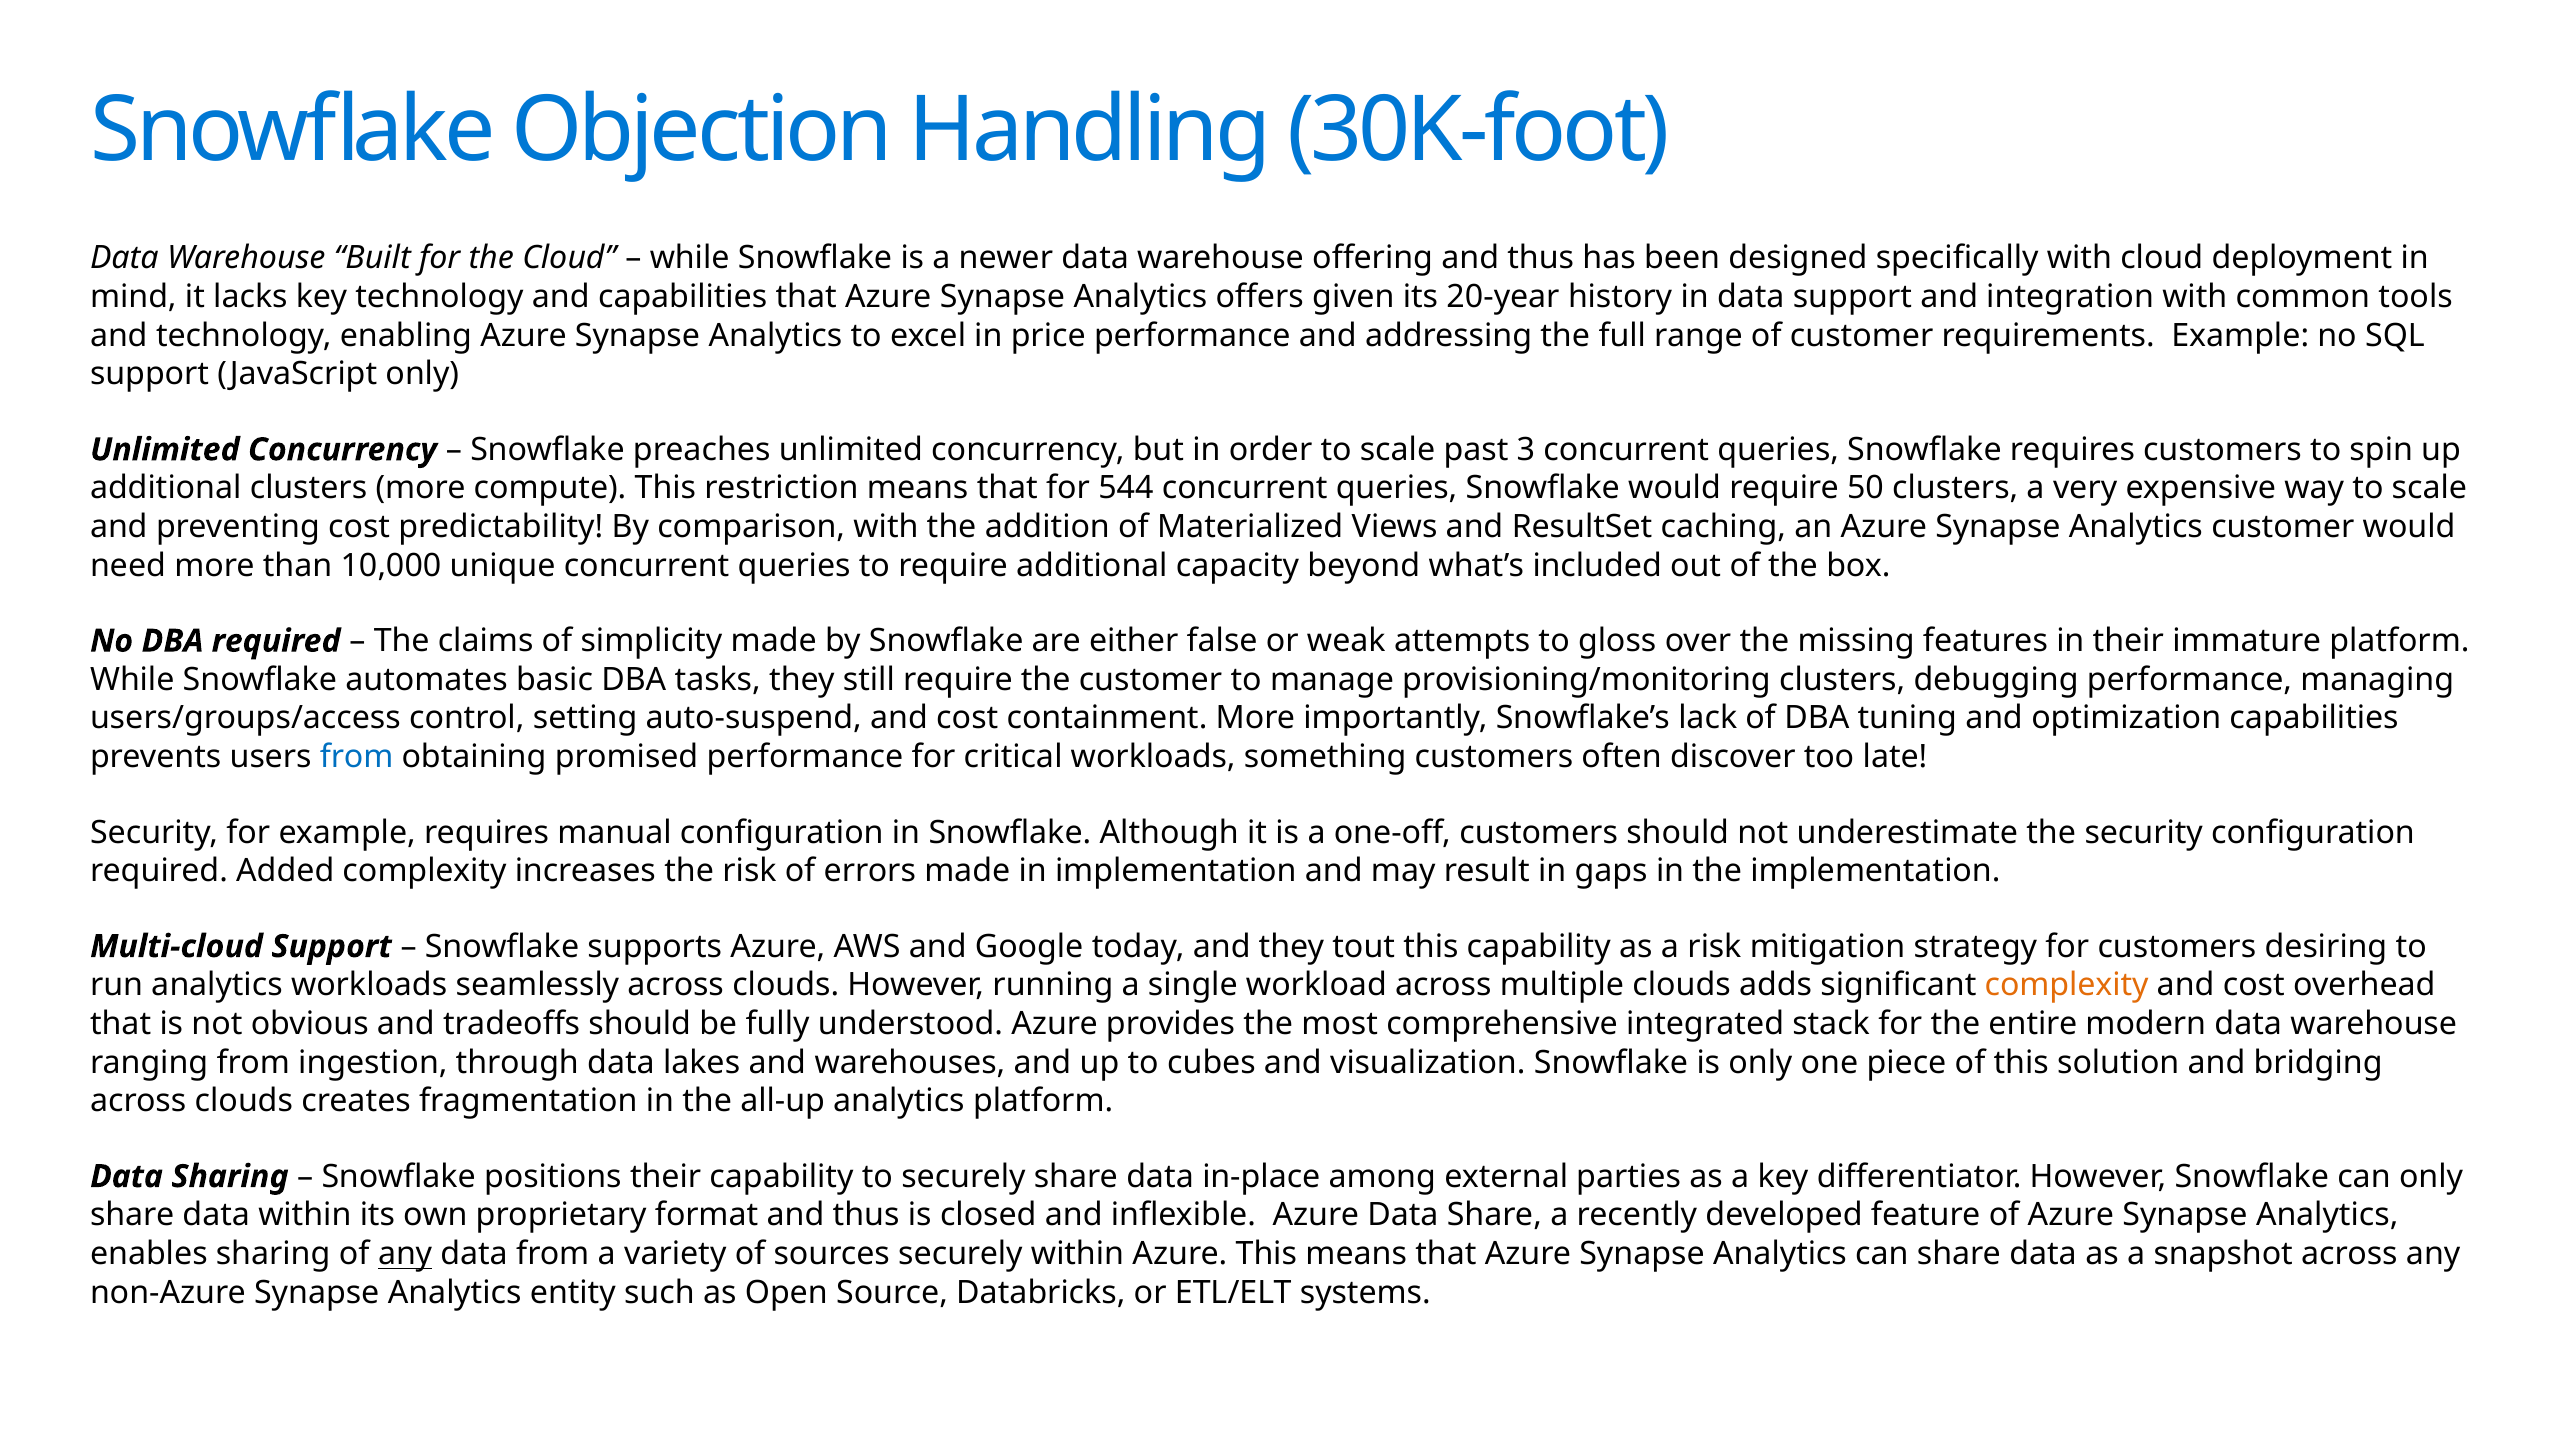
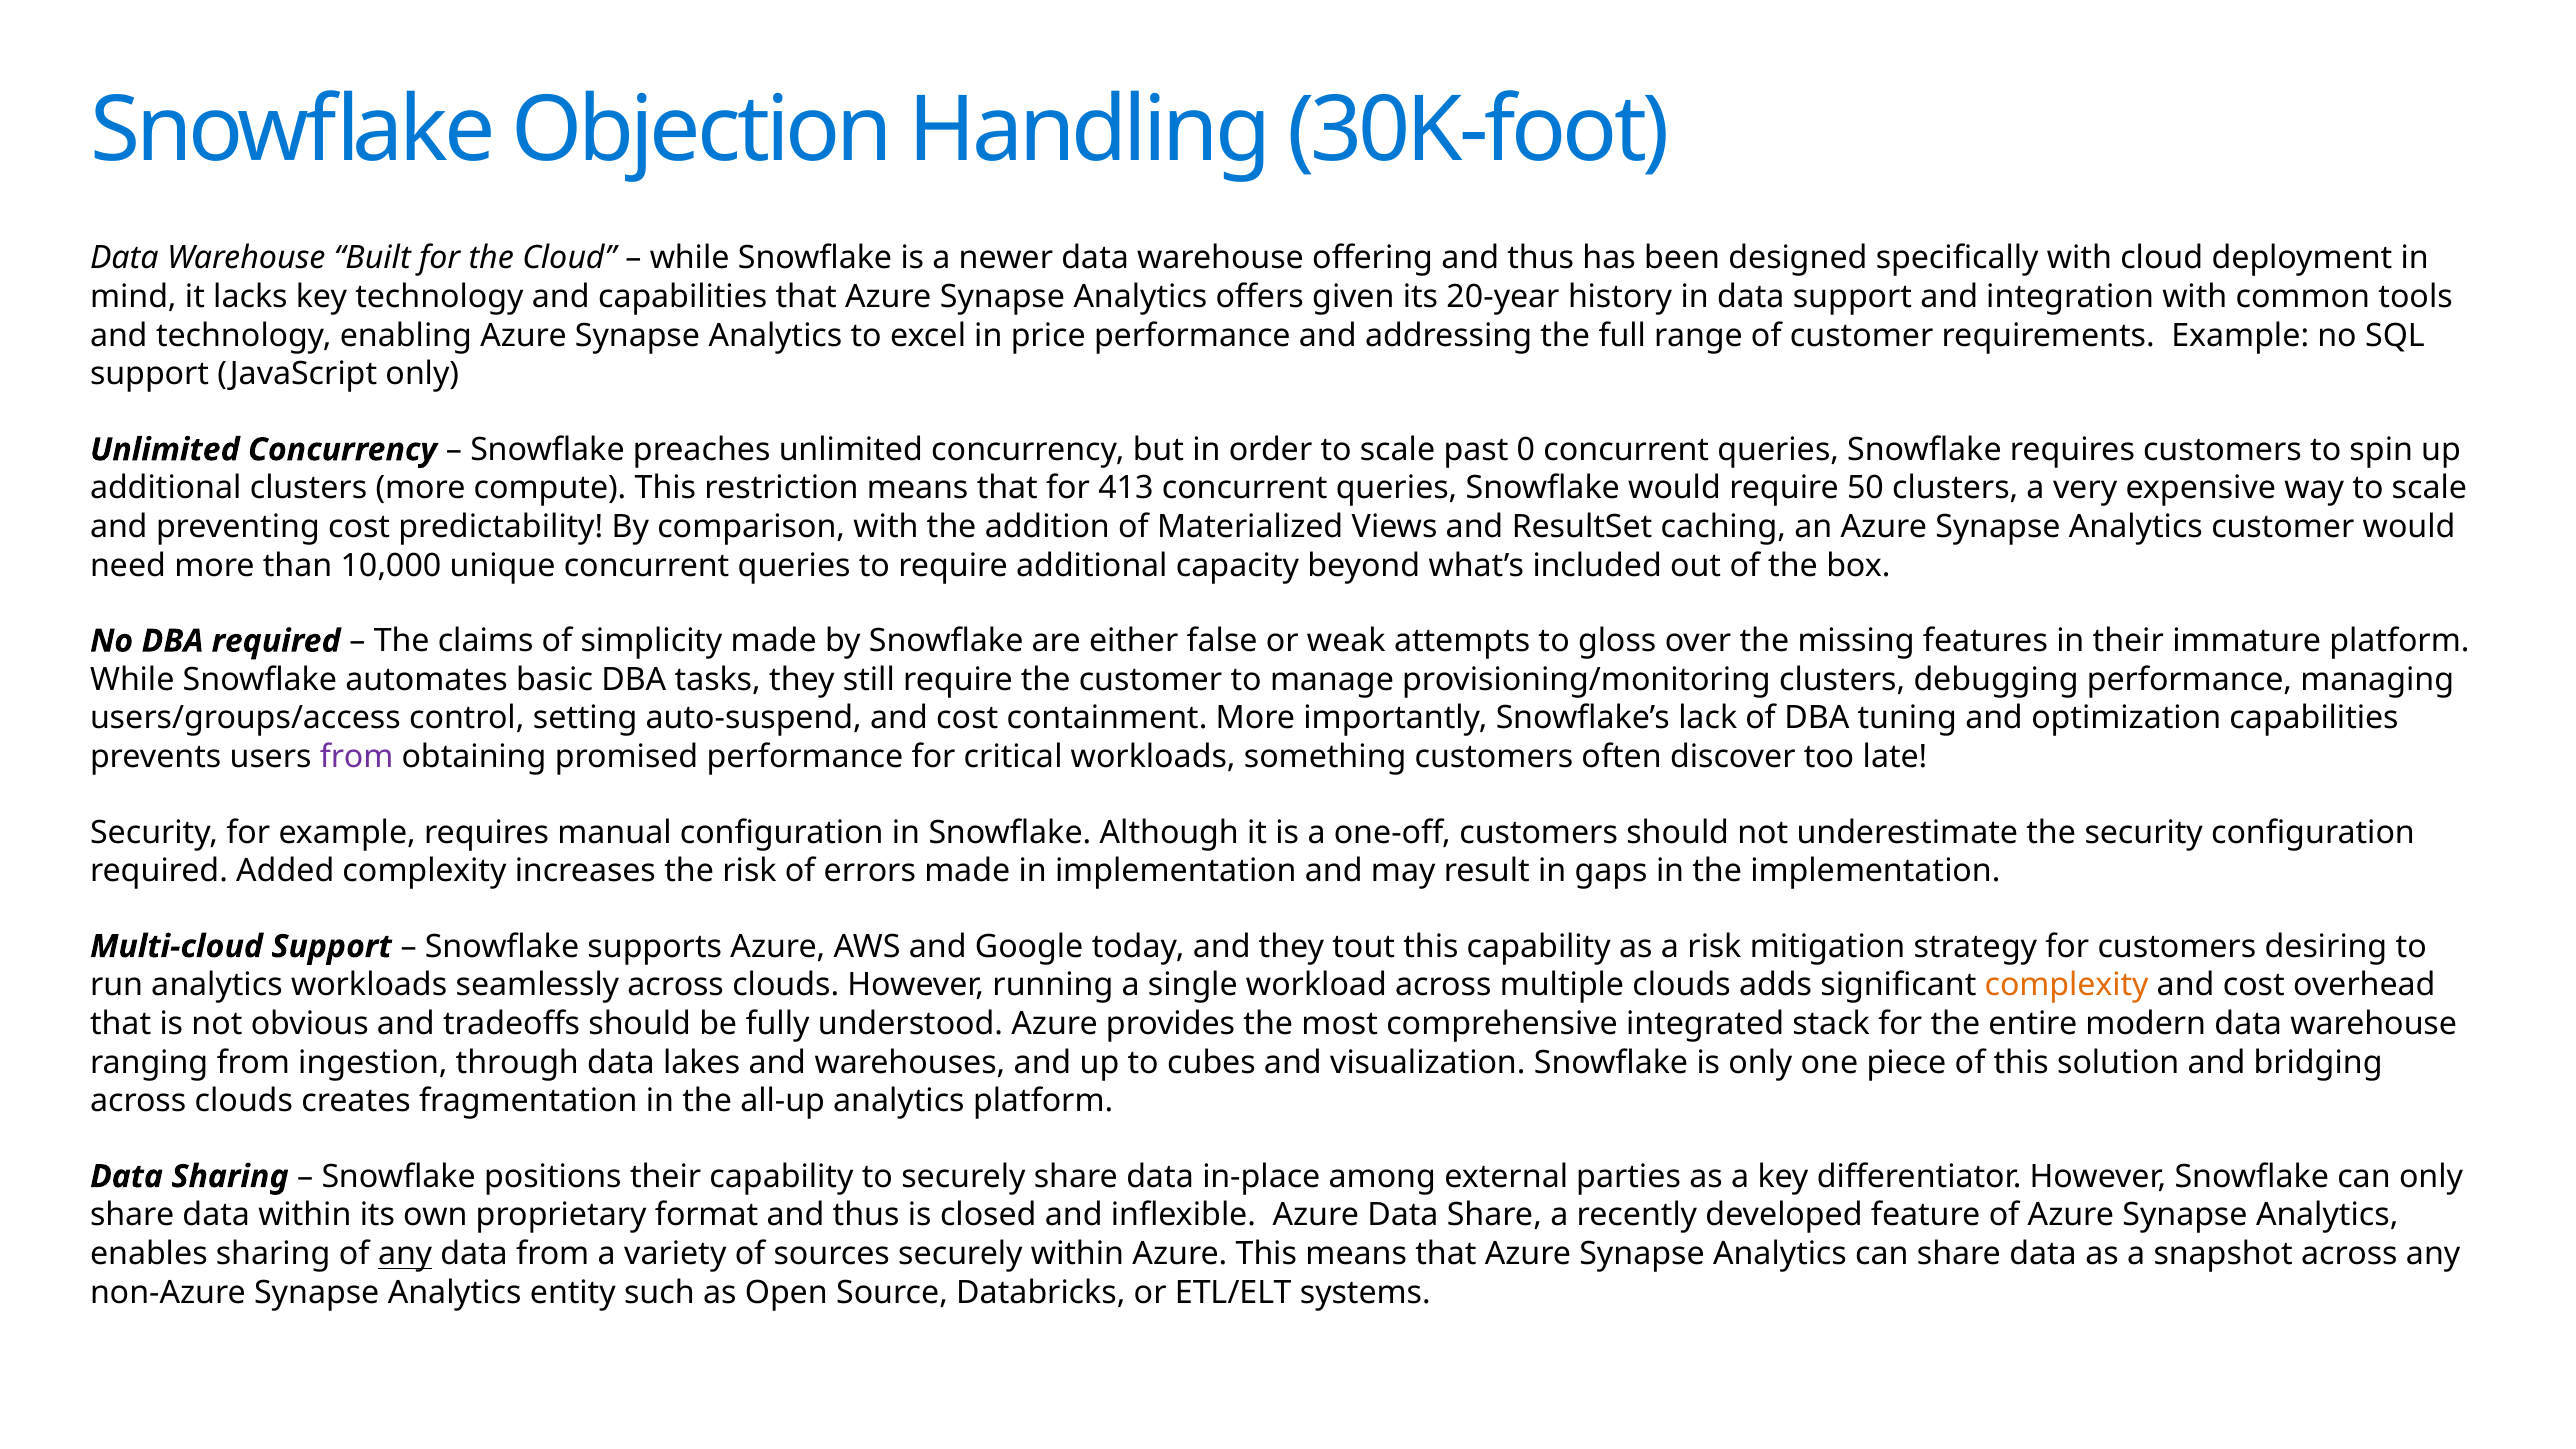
3: 3 -> 0
544: 544 -> 413
from at (357, 757) colour: blue -> purple
